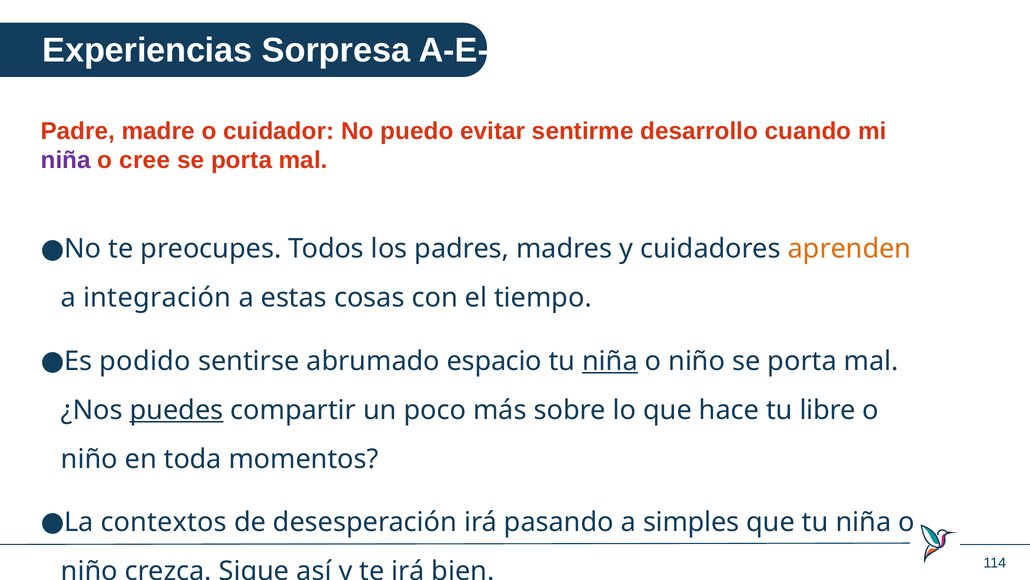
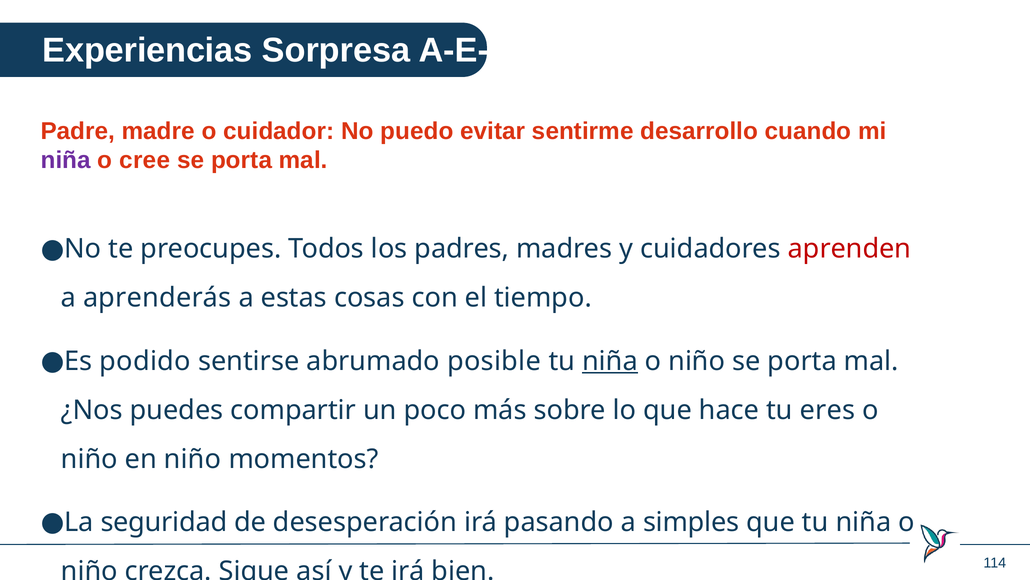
aprenden colour: orange -> red
integración: integración -> aprenderás
espacio: espacio -> posible
puedes underline: present -> none
libre: libre -> eres
en toda: toda -> niño
contextos: contextos -> seguridad
